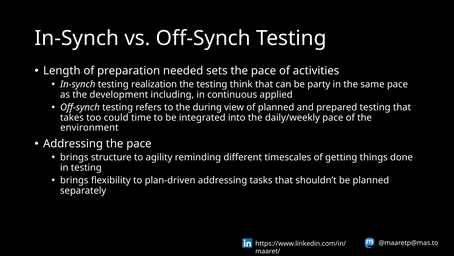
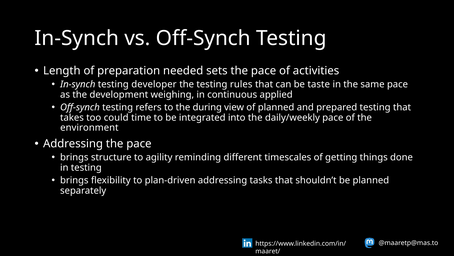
realization: realization -> developer
think: think -> rules
party: party -> taste
including: including -> weighing
